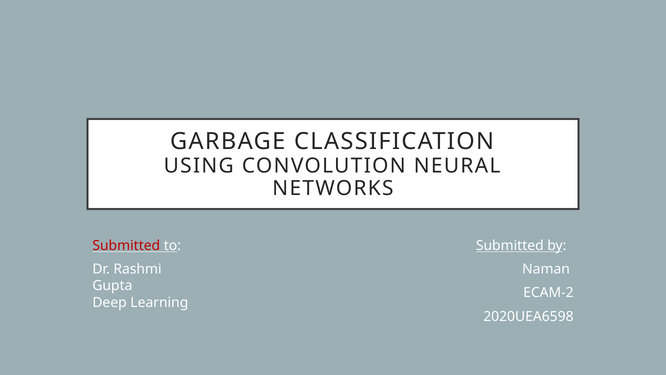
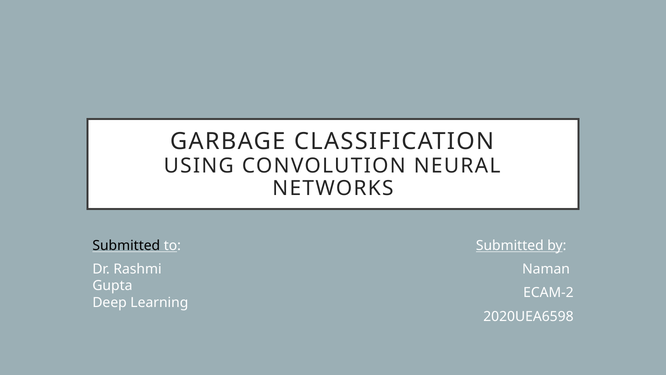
Submitted at (126, 245) colour: red -> black
